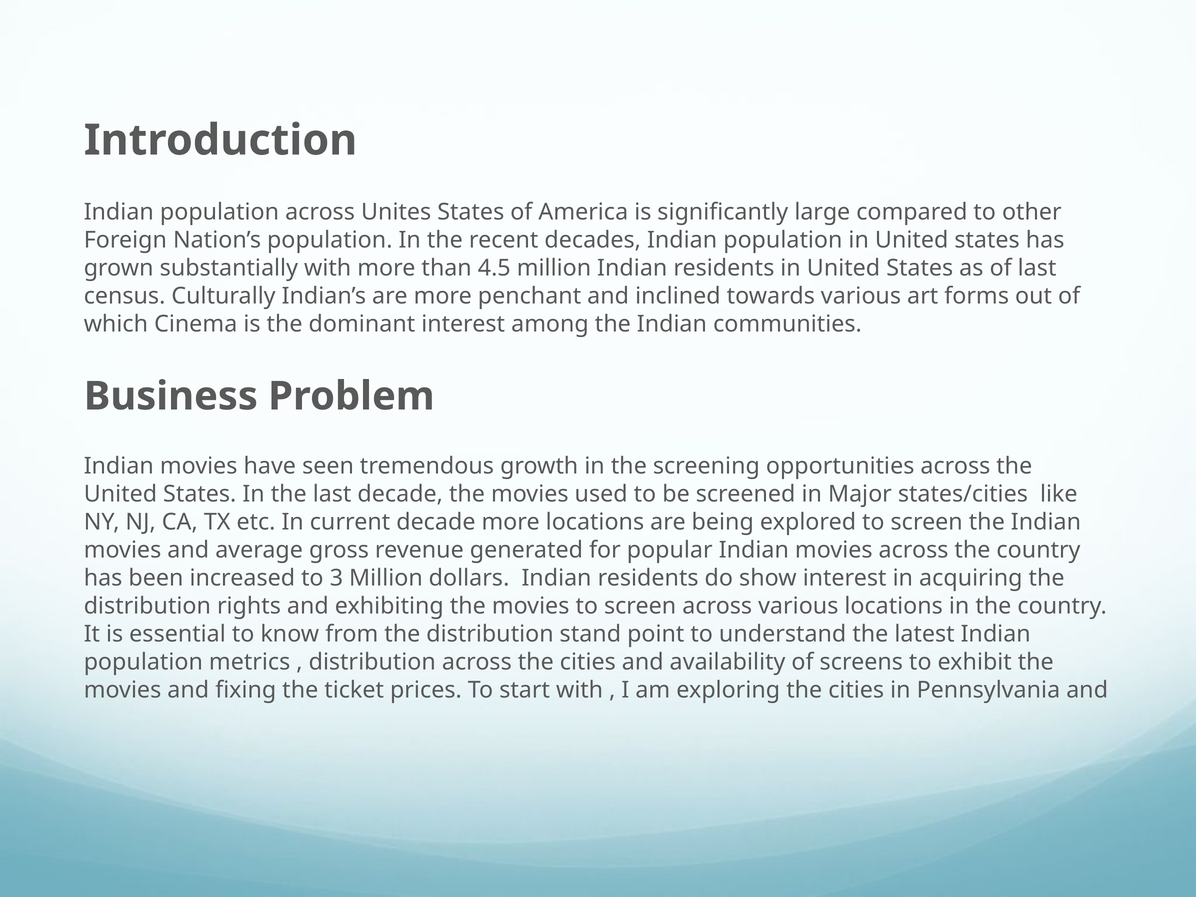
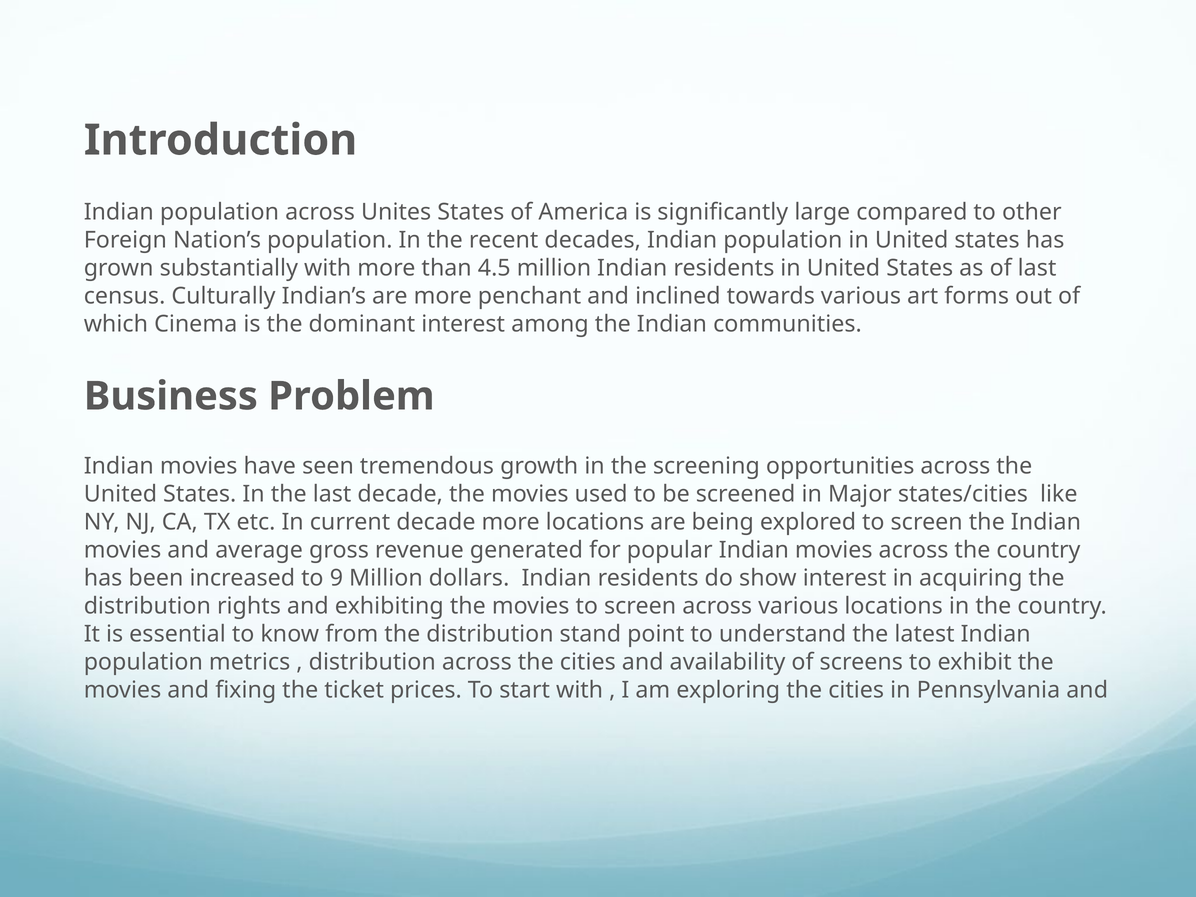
3: 3 -> 9
